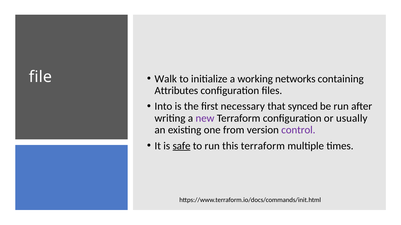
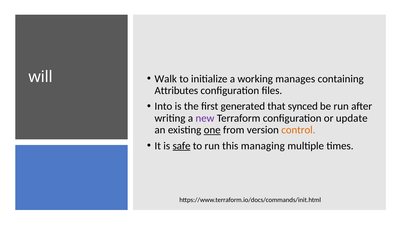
file: file -> will
networks: networks -> manages
necessary: necessary -> generated
usually: usually -> update
one underline: none -> present
control colour: purple -> orange
this terraform: terraform -> managing
